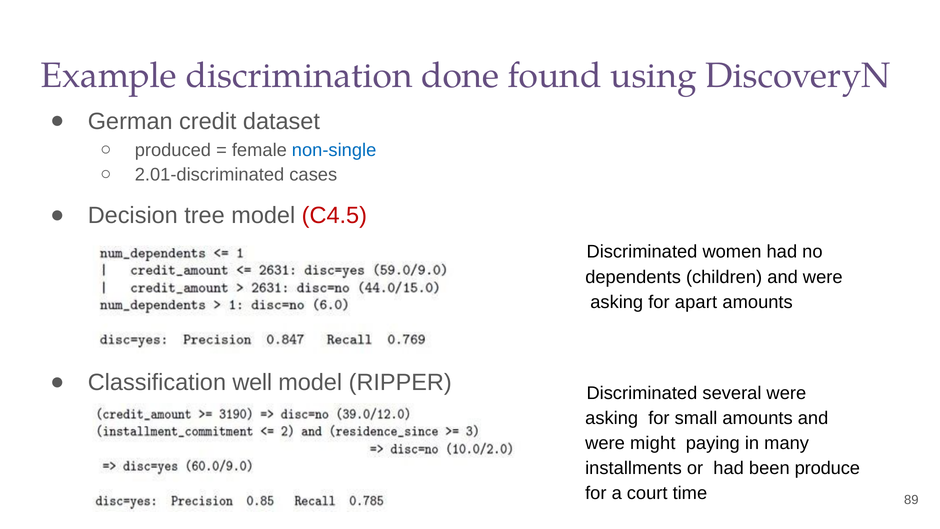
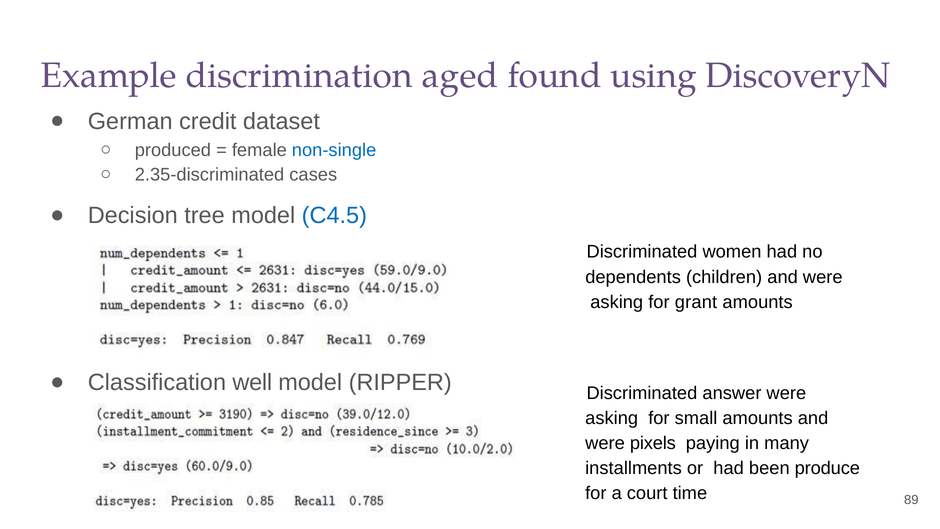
done: done -> aged
2.01-discriminated: 2.01-discriminated -> 2.35-discriminated
C4.5 colour: red -> blue
apart: apart -> grant
several: several -> answer
might: might -> pixels
